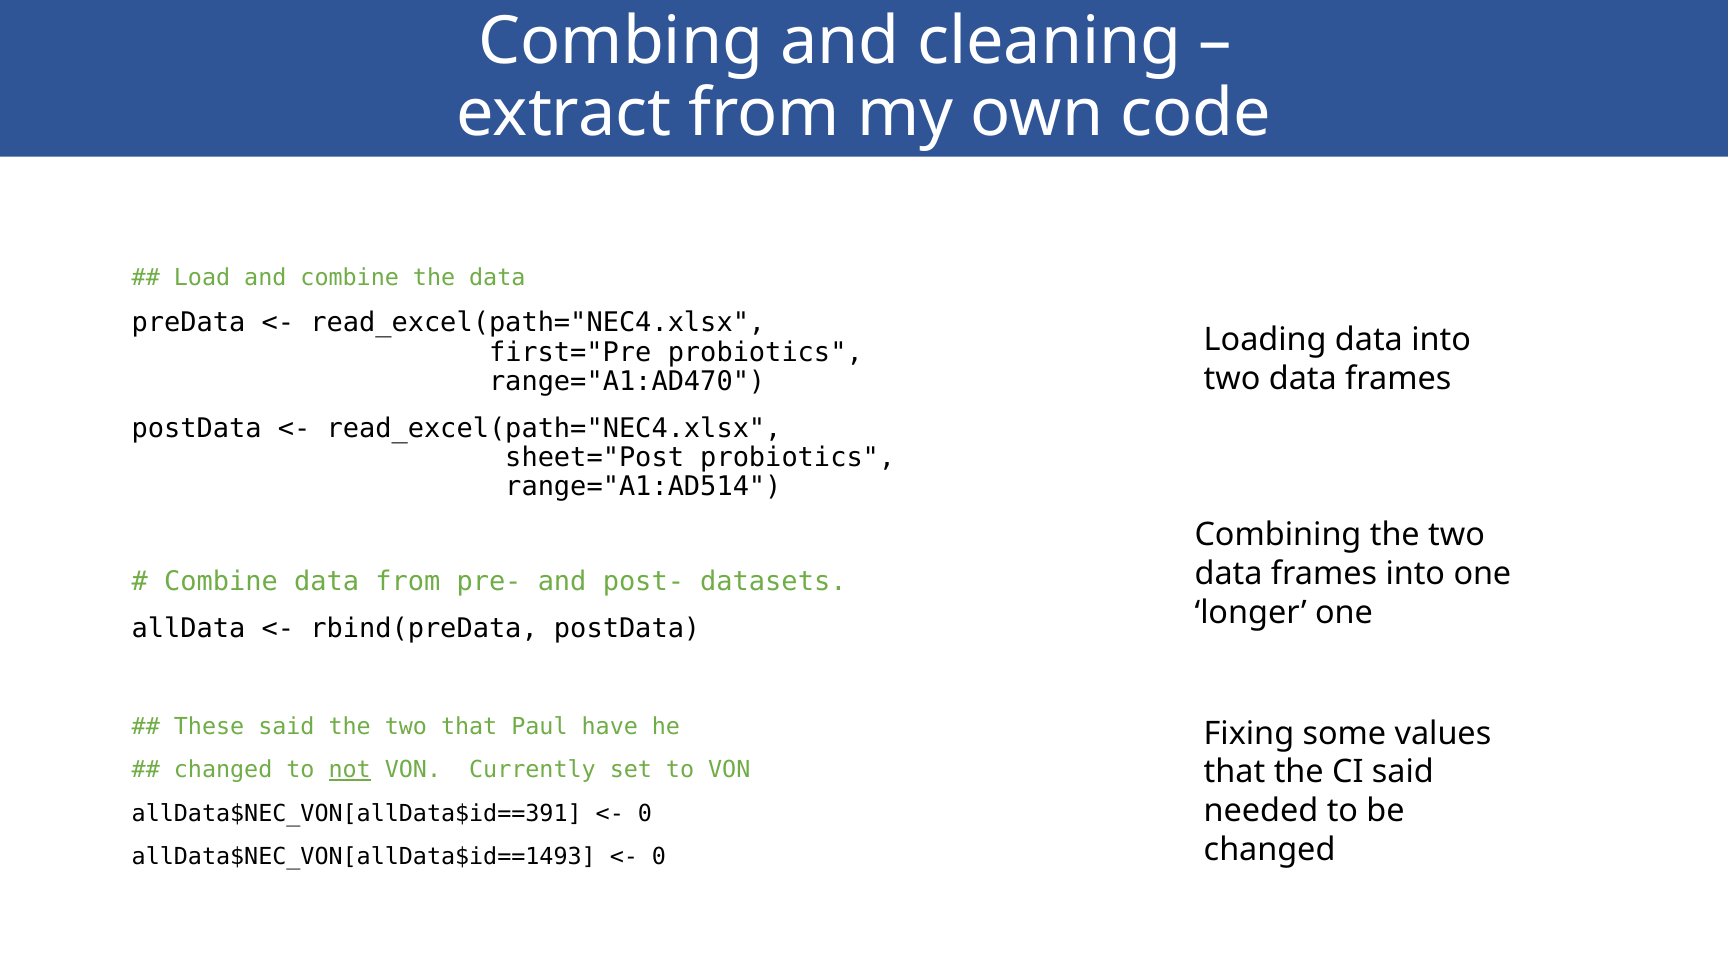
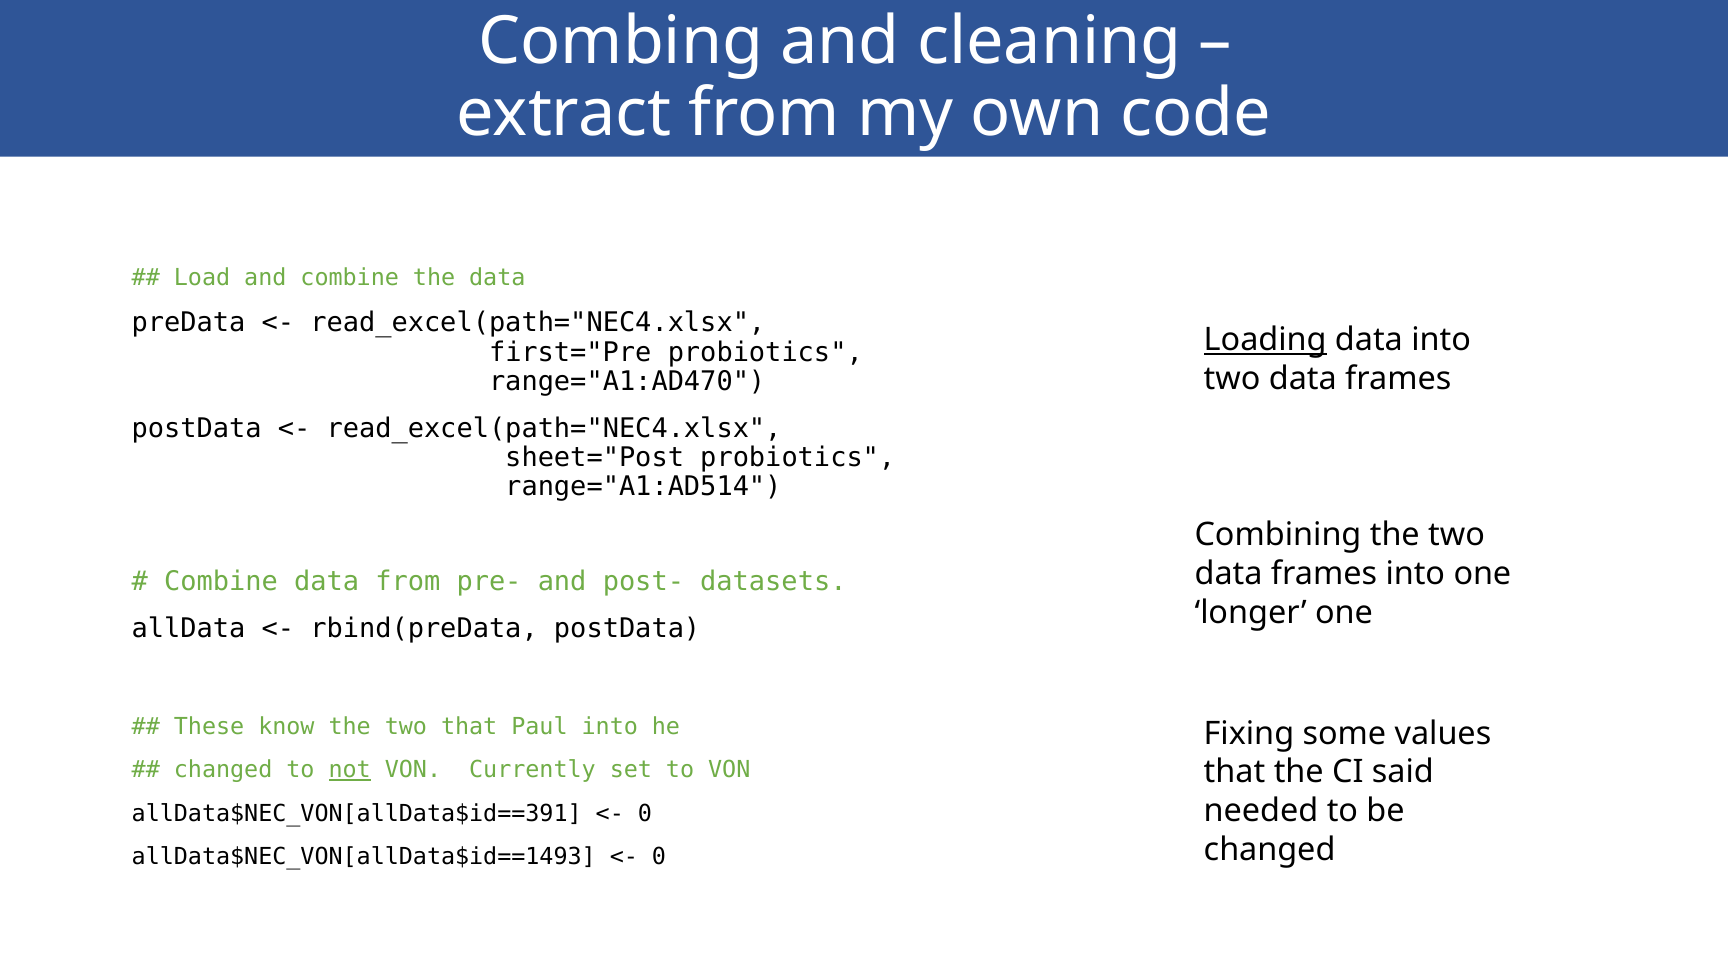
Loading underline: none -> present
These said: said -> know
Paul have: have -> into
